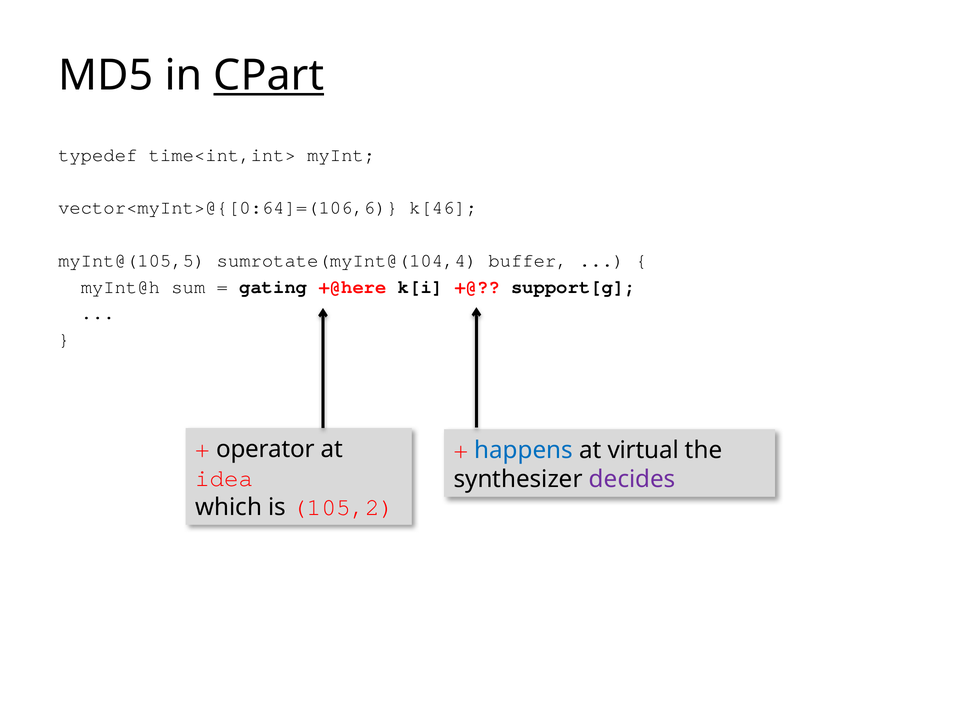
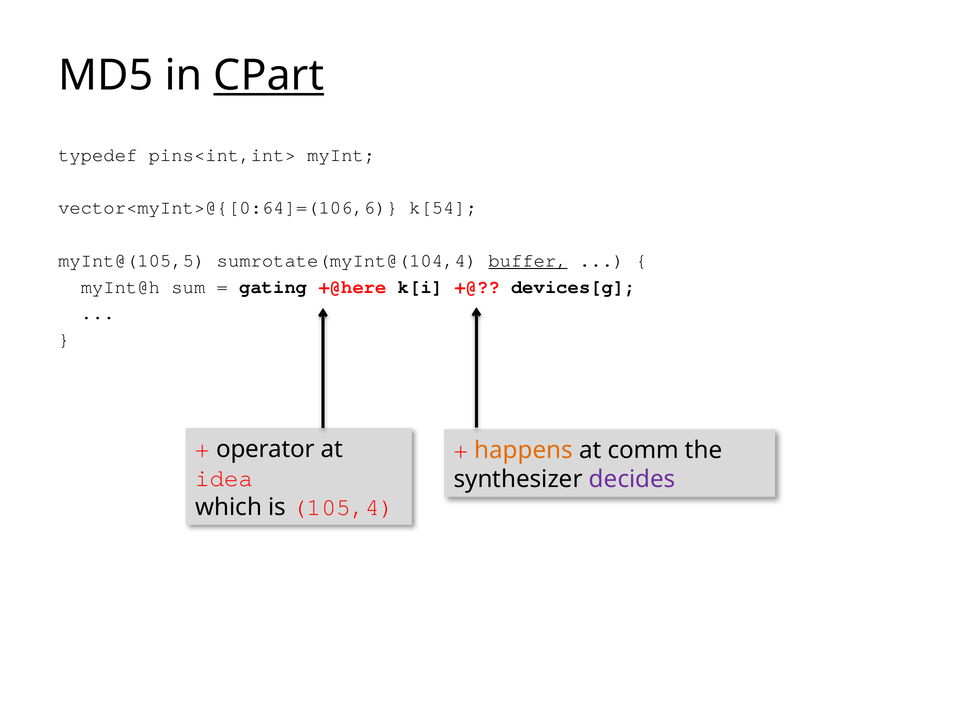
time<int,int>: time<int,int> -> pins<int,int>
k[46: k[46 -> k[54
buffer underline: none -> present
support[g: support[g -> devices[g
happens colour: blue -> orange
virtual: virtual -> comm
105,2: 105,2 -> 105,4
